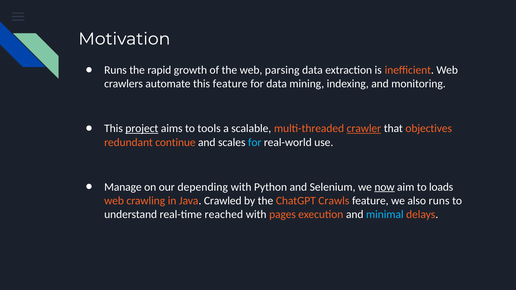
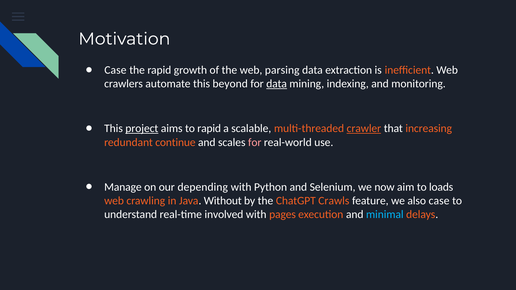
Runs at (115, 70): Runs -> Case
this feature: feature -> beyond
data at (277, 84) underline: none -> present
to tools: tools -> rapid
objectives: objectives -> increasing
for at (255, 142) colour: light blue -> pink
now underline: present -> none
Crawled: Crawled -> Without
also runs: runs -> case
reached: reached -> involved
